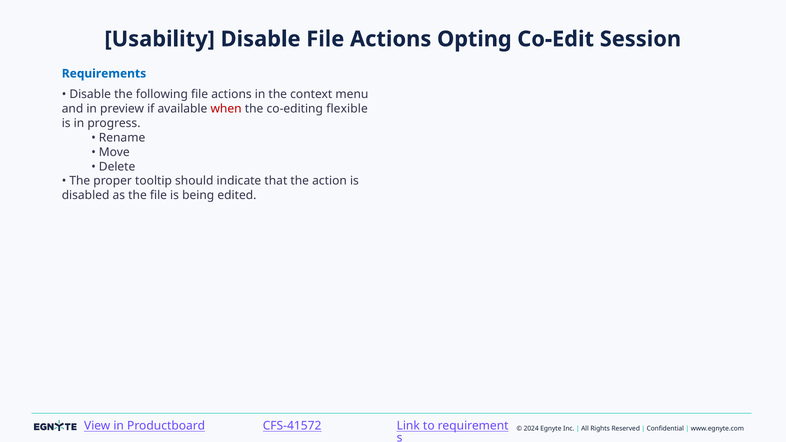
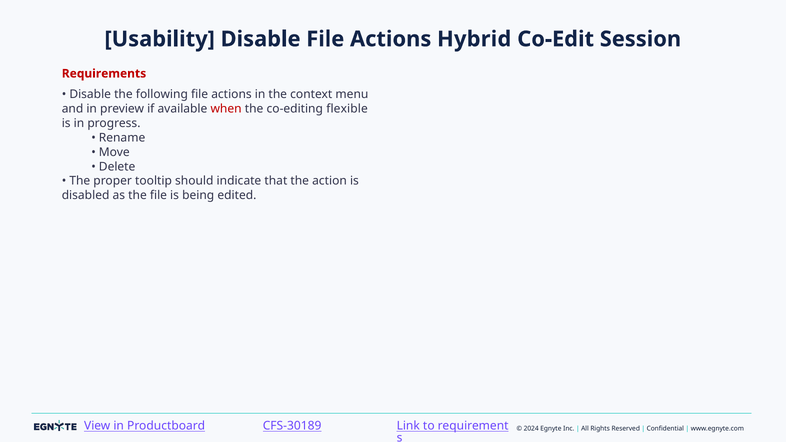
Opting: Opting -> Hybrid
Requirements colour: blue -> red
CFS-41572: CFS-41572 -> CFS-30189
